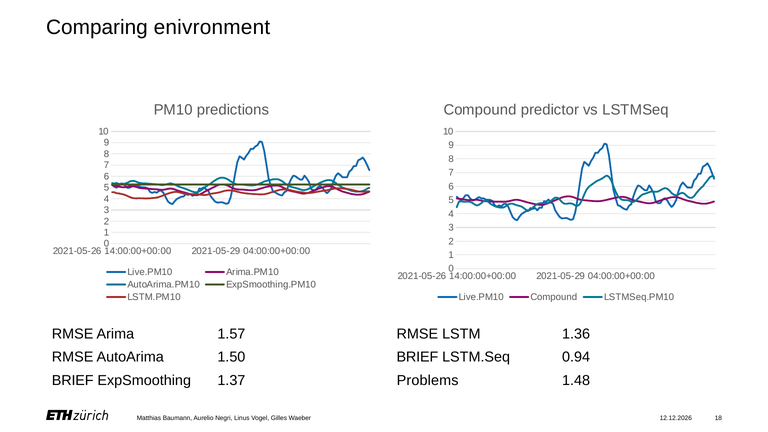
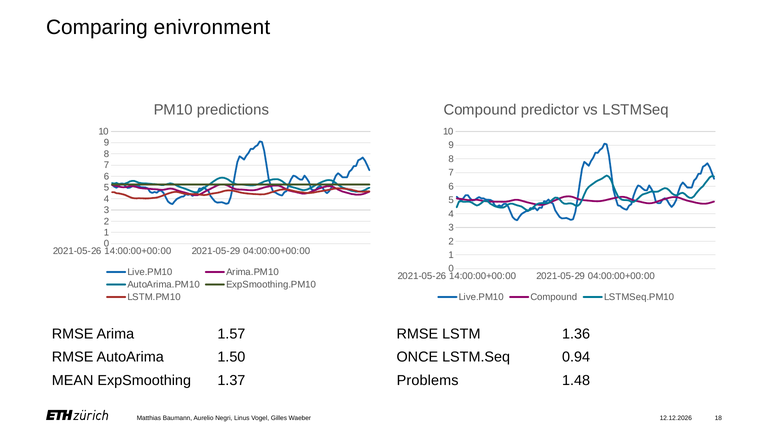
BRIEF at (417, 357): BRIEF -> ONCE
BRIEF at (73, 381): BRIEF -> MEAN
